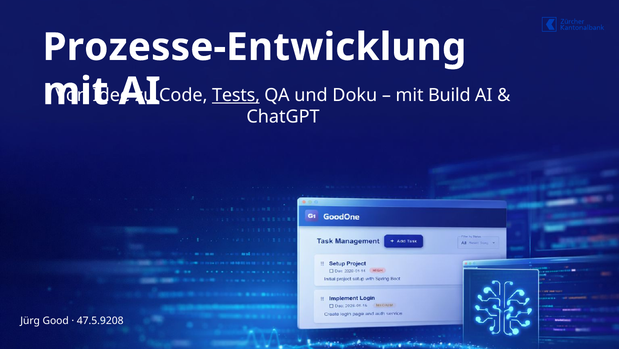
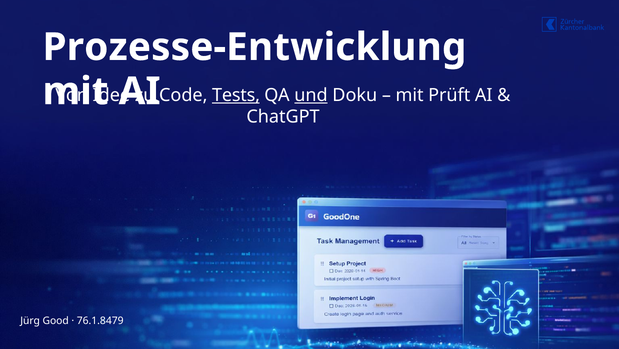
und underline: none -> present
Build: Build -> Prüft
47.5.9208: 47.5.9208 -> 76.1.8479
